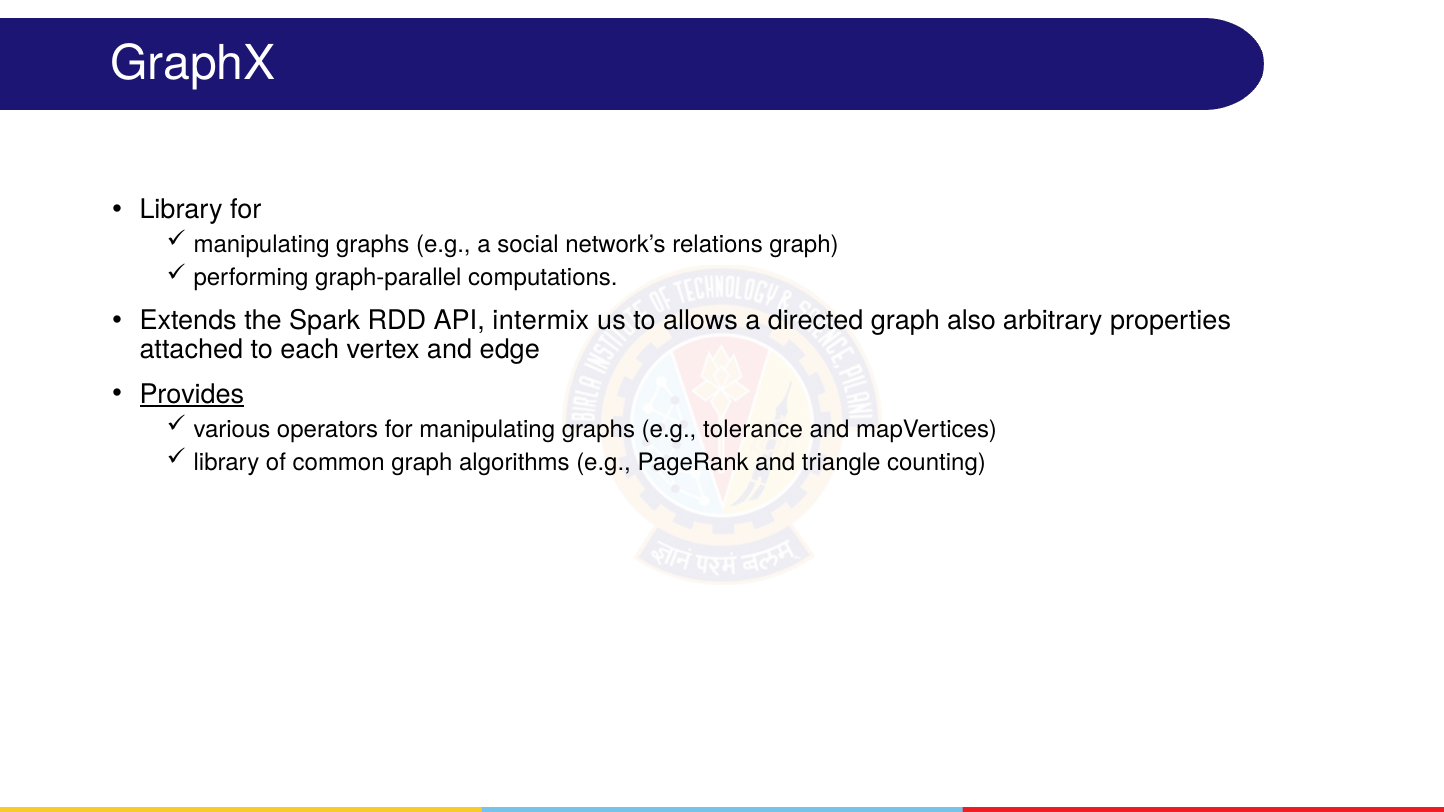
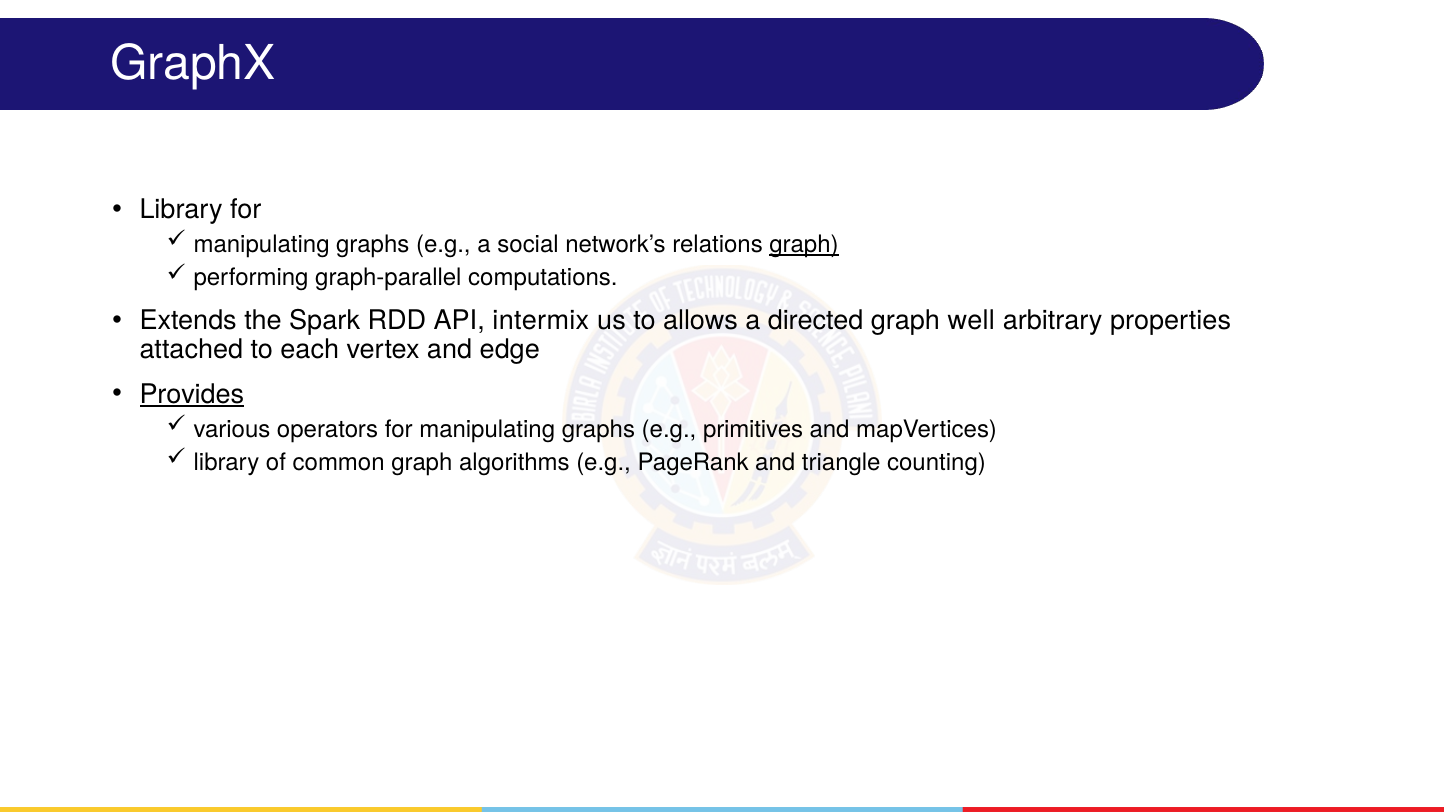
graph at (804, 245) underline: none -> present
also: also -> well
tolerance: tolerance -> primitives
